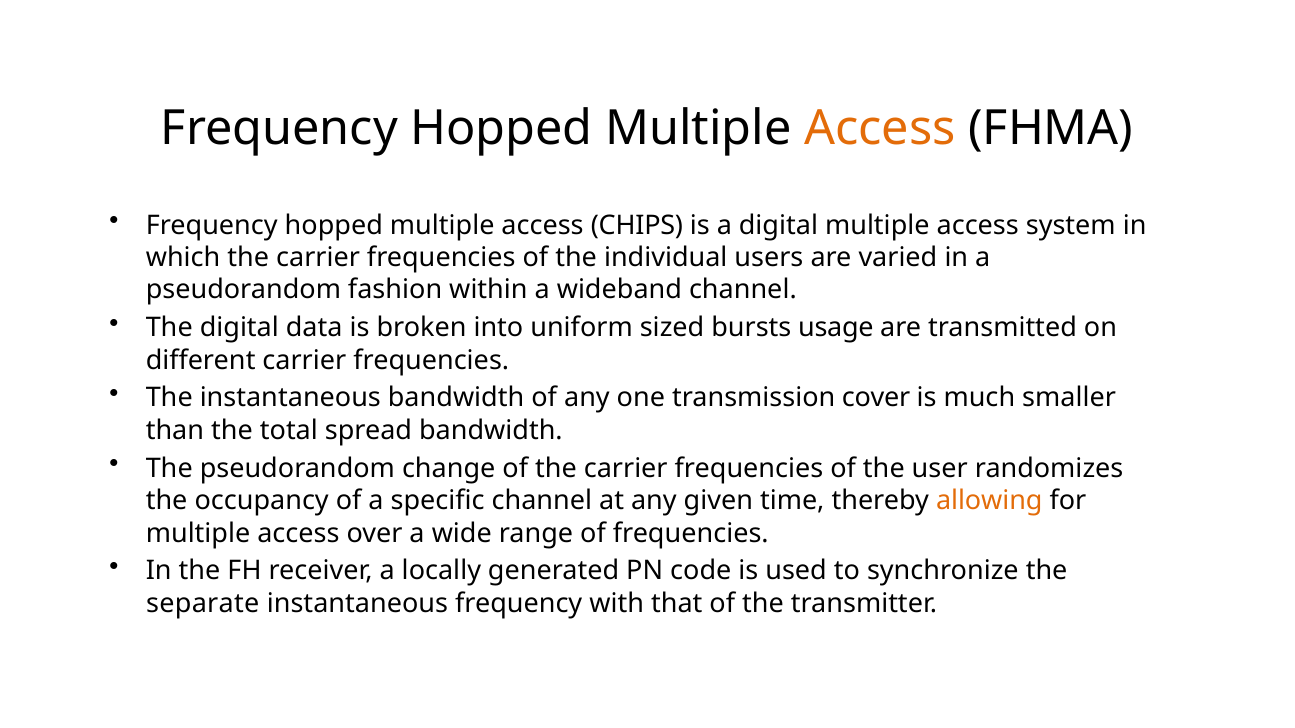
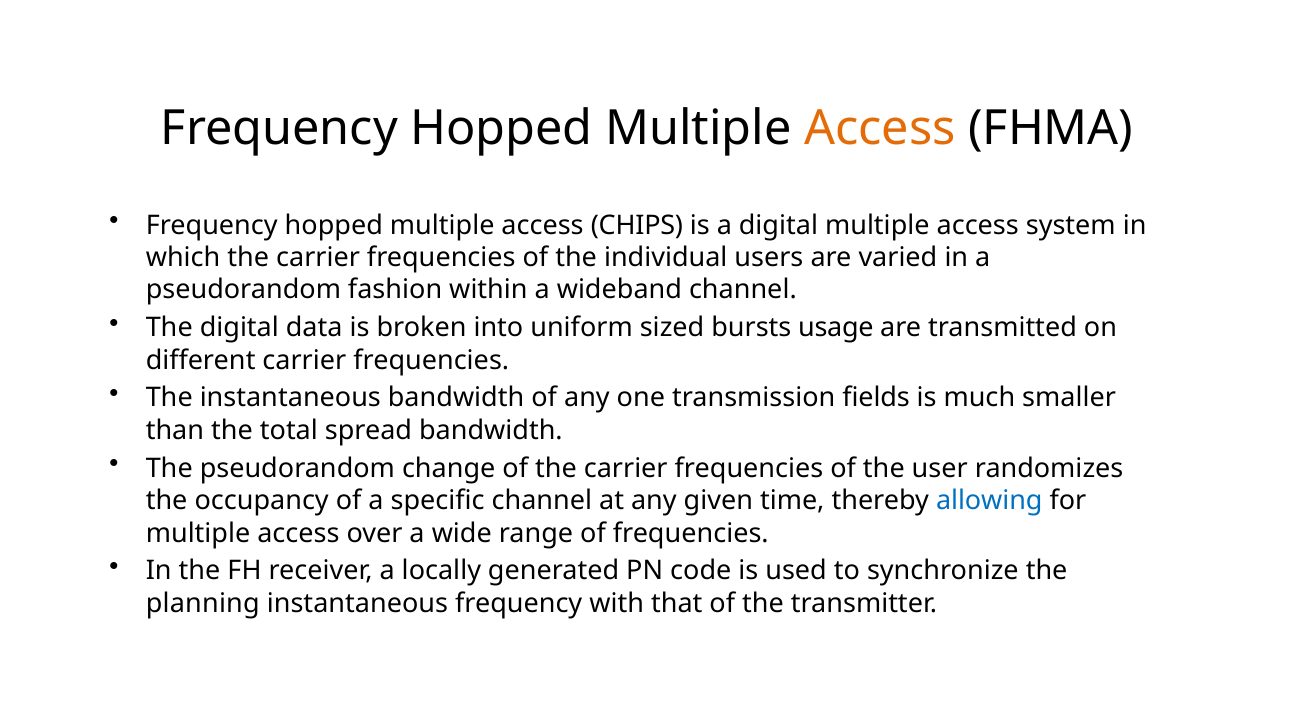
cover: cover -> fields
allowing colour: orange -> blue
separate: separate -> planning
